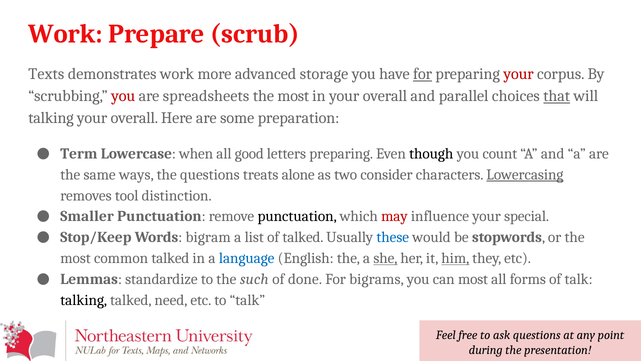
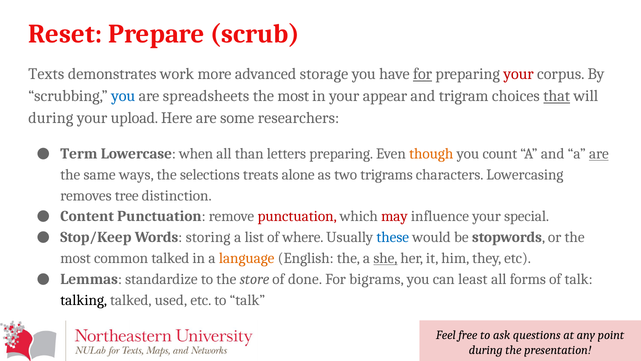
Work at (65, 34): Work -> Reset
you at (123, 96) colour: red -> blue
in your overall: overall -> appear
parallel: parallel -> trigram
talking at (51, 118): talking -> during
overall at (134, 118): overall -> upload
preparation: preparation -> researchers
good: good -> than
though colour: black -> orange
are at (599, 154) underline: none -> present
the questions: questions -> selections
consider: consider -> trigrams
Lowercasing underline: present -> none
tool: tool -> tree
Smaller: Smaller -> Content
punctuation at (297, 216) colour: black -> red
bigram: bigram -> storing
of talked: talked -> where
language colour: blue -> orange
him underline: present -> none
such: such -> store
can most: most -> least
need: need -> used
